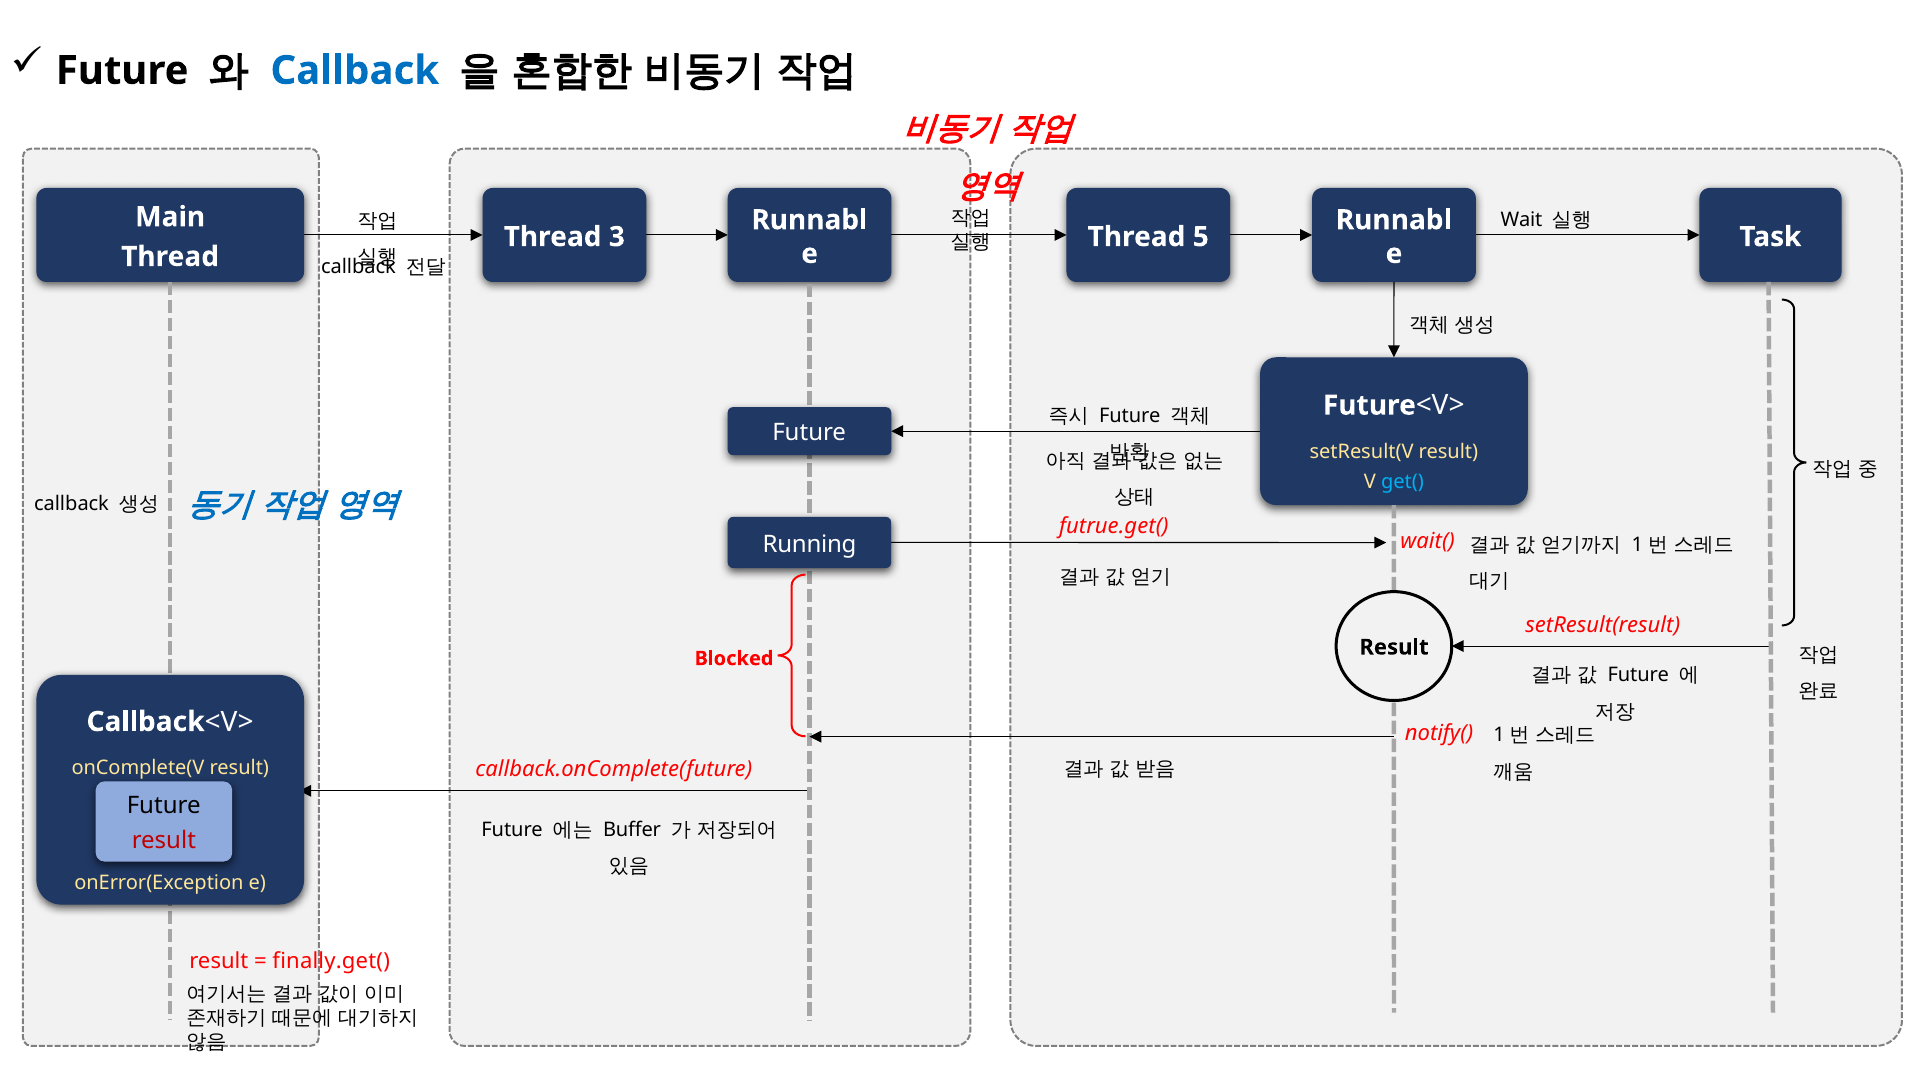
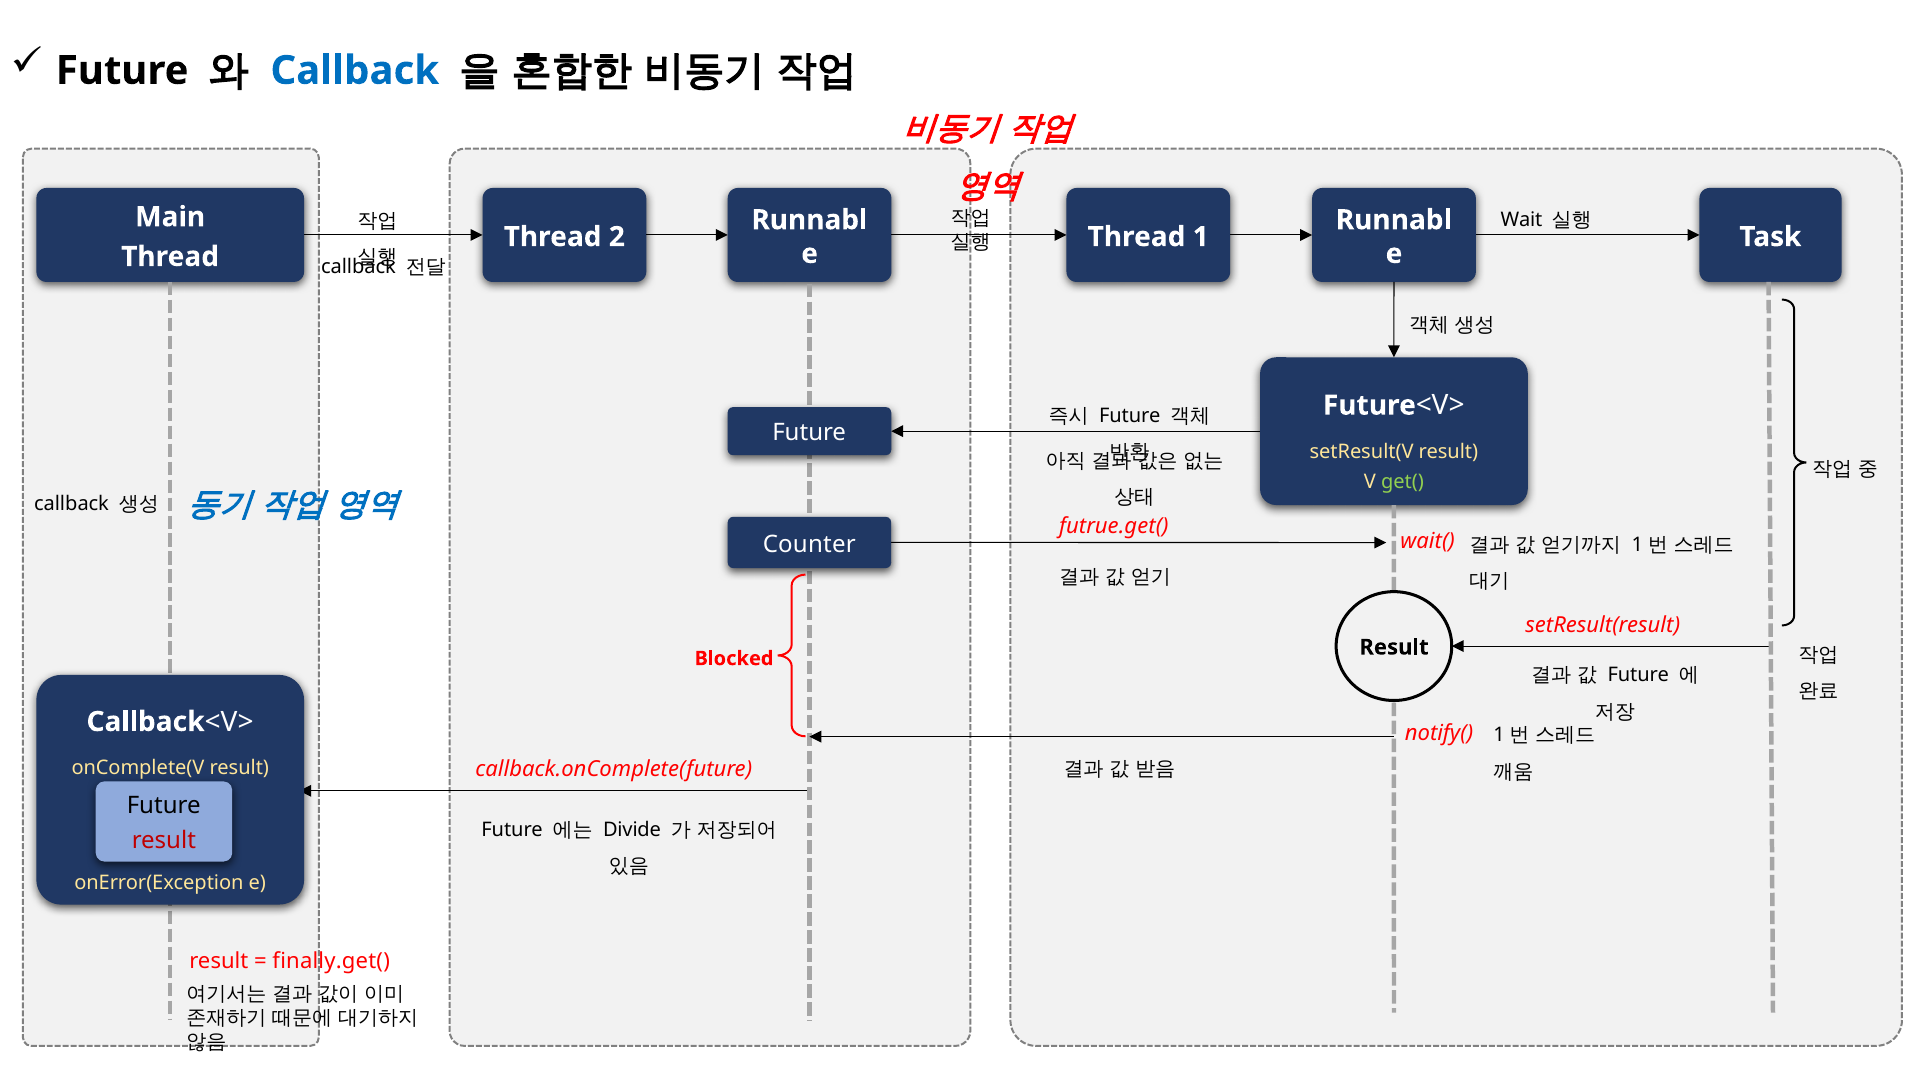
3: 3 -> 2
5: 5 -> 1
get( colour: light blue -> light green
Running: Running -> Counter
Buffer: Buffer -> Divide
